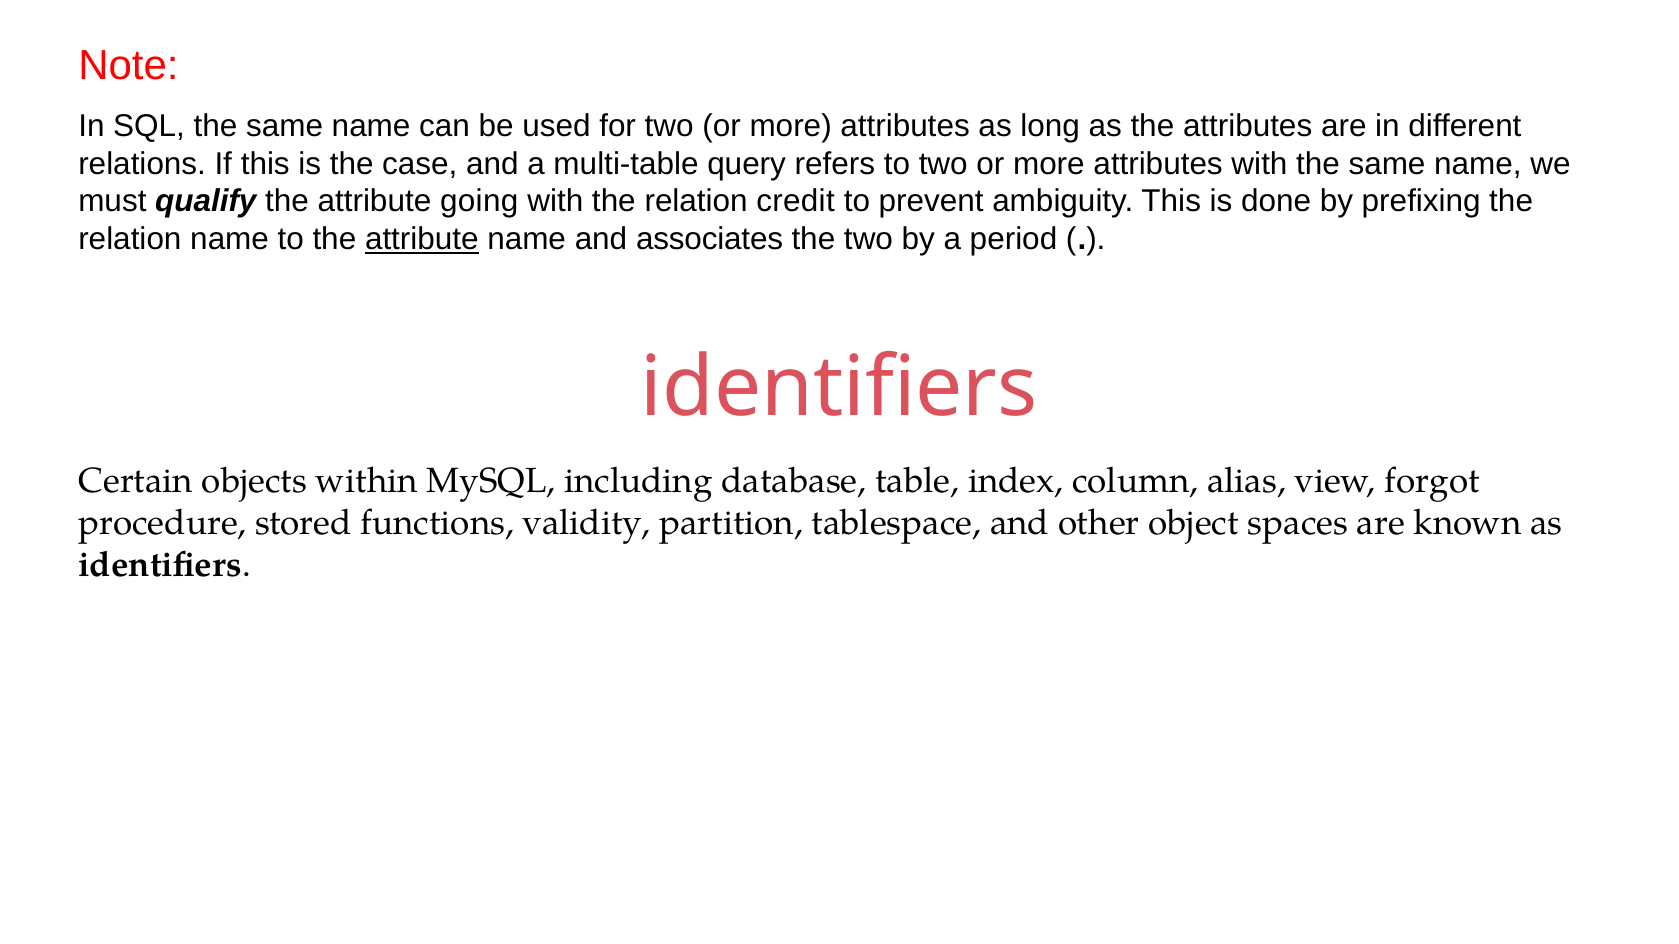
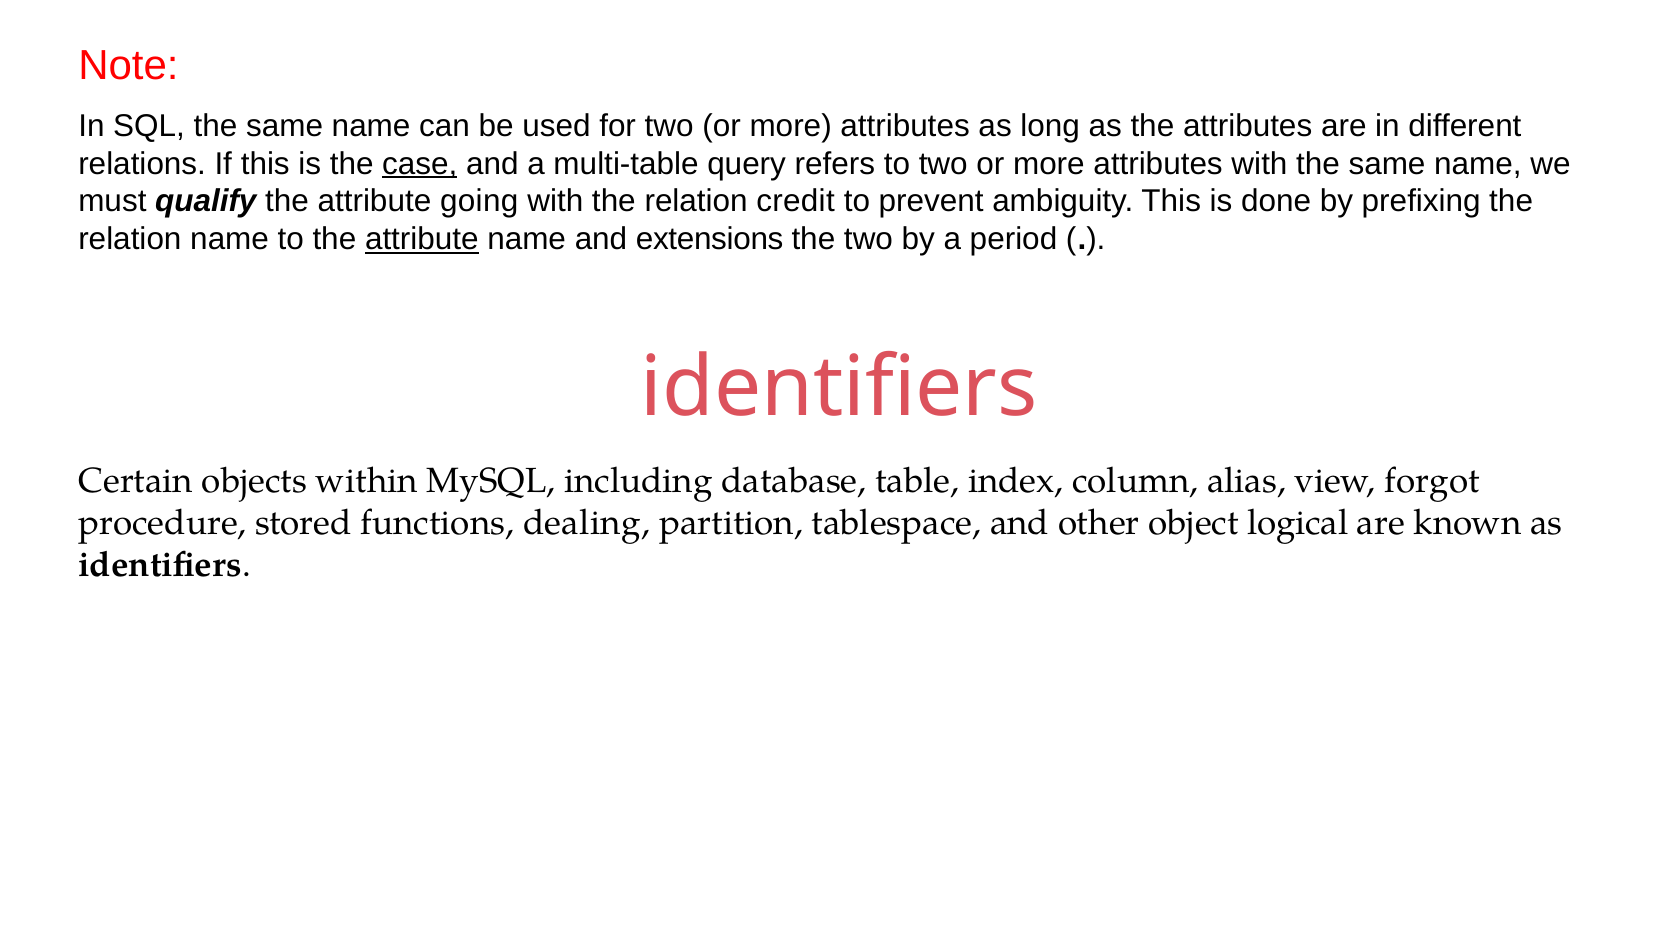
case underline: none -> present
associates: associates -> extensions
validity: validity -> dealing
spaces: spaces -> logical
